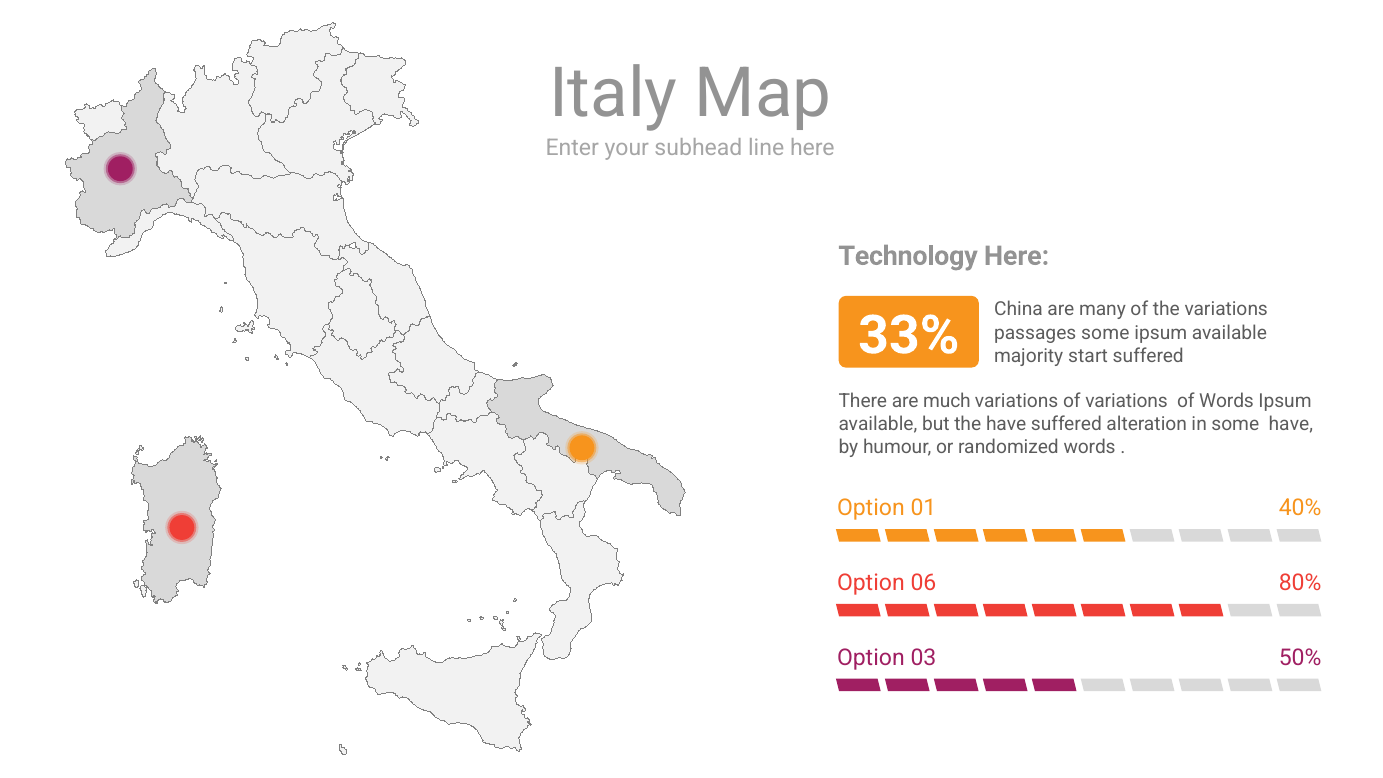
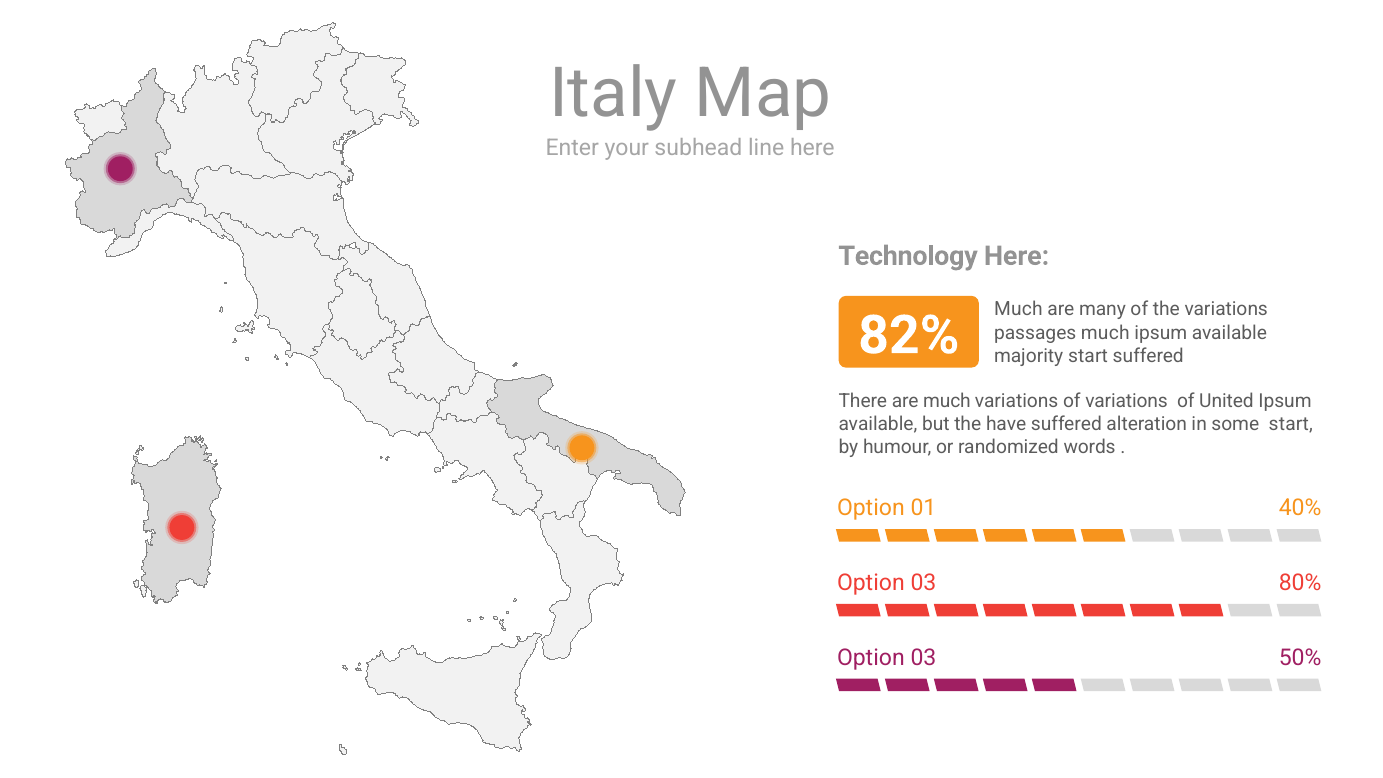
China at (1019, 310): China -> Much
33%: 33% -> 82%
passages some: some -> much
of Words: Words -> United
some have: have -> start
06 at (923, 583): 06 -> 03
